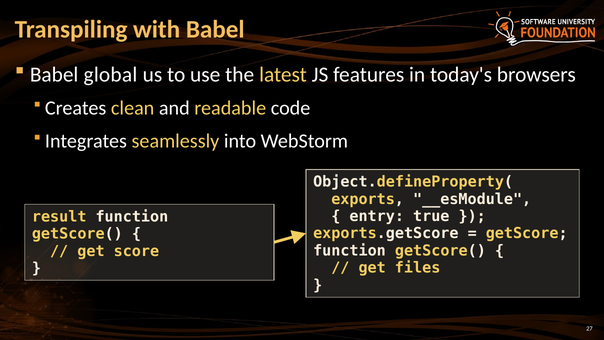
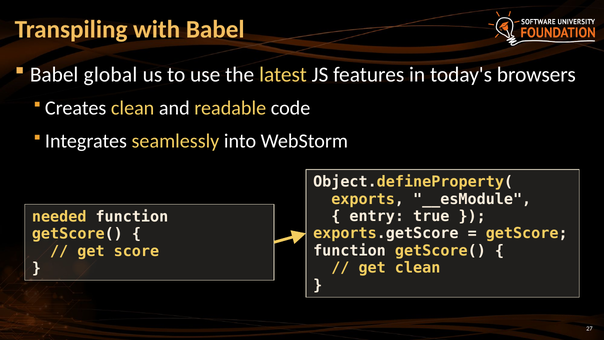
result: result -> needed
get files: files -> clean
